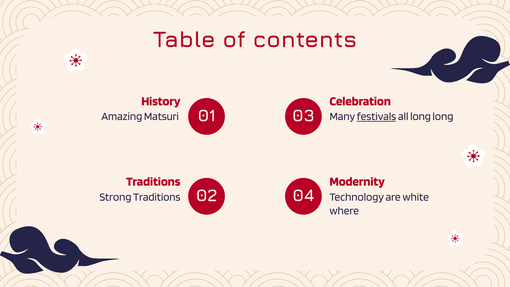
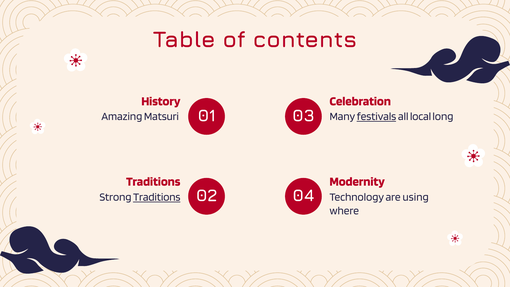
all long: long -> local
Traditions at (157, 197) underline: none -> present
white: white -> using
